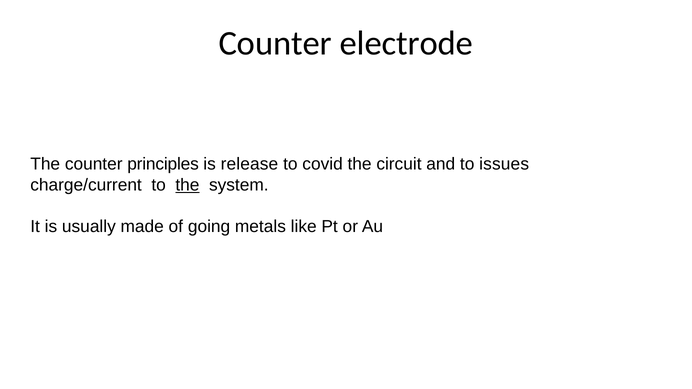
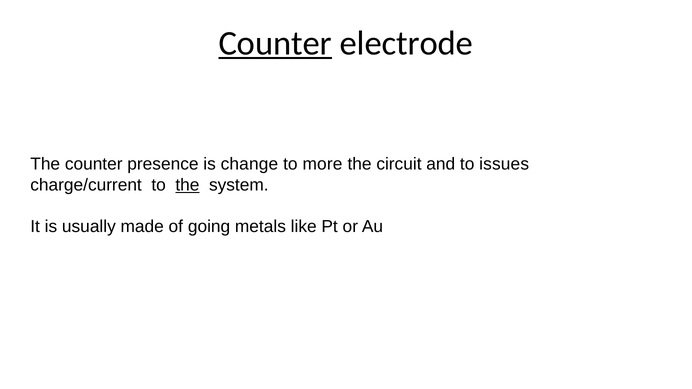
Counter at (275, 43) underline: none -> present
principles: principles -> presence
release: release -> change
covid: covid -> more
